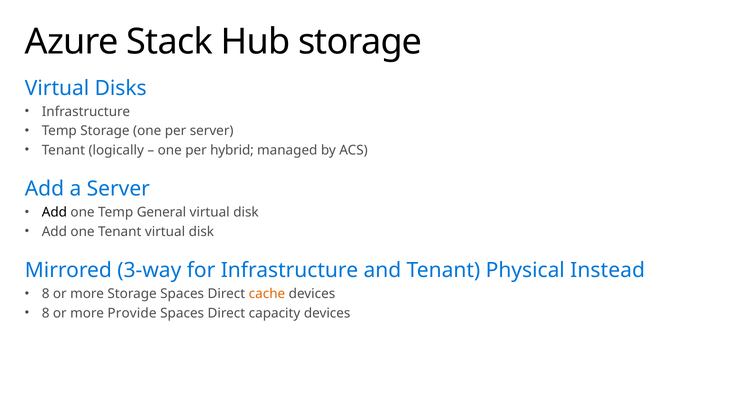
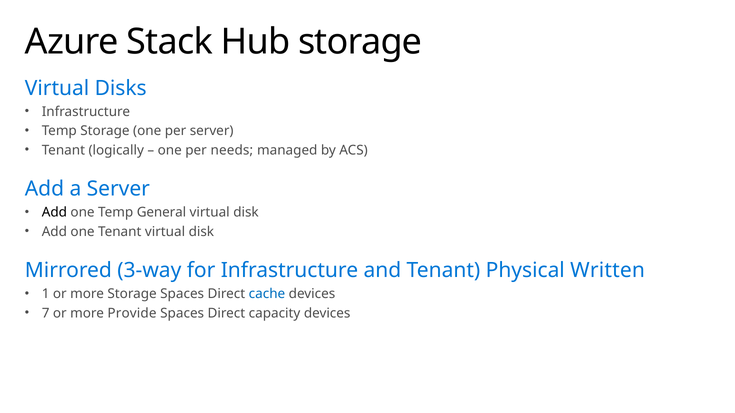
hybrid: hybrid -> needs
Instead: Instead -> Written
8 at (46, 294): 8 -> 1
cache colour: orange -> blue
8 at (46, 313): 8 -> 7
